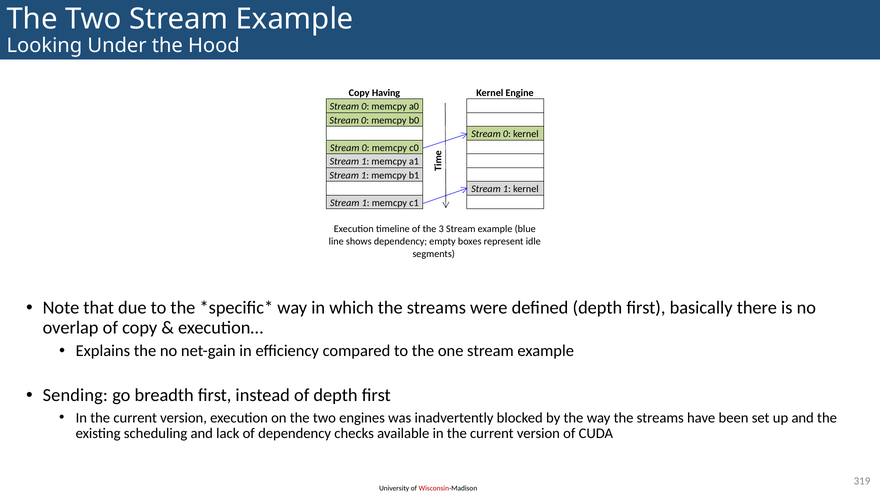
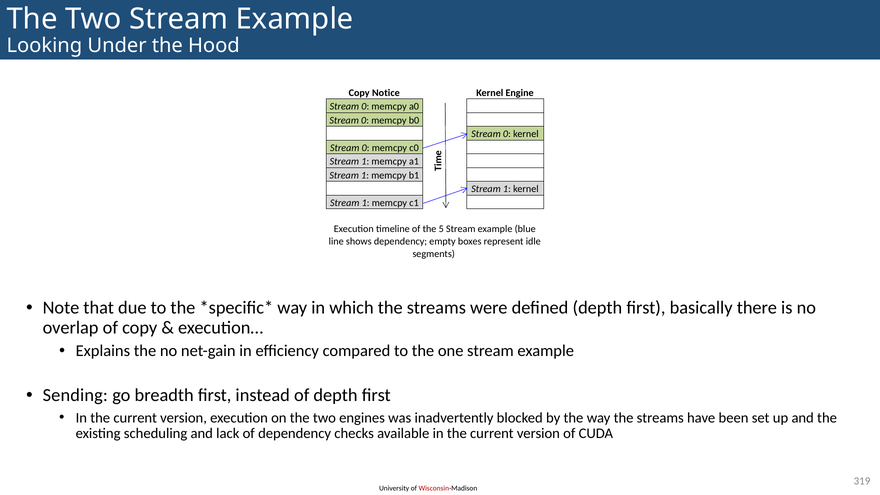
Having: Having -> Notice
3: 3 -> 5
